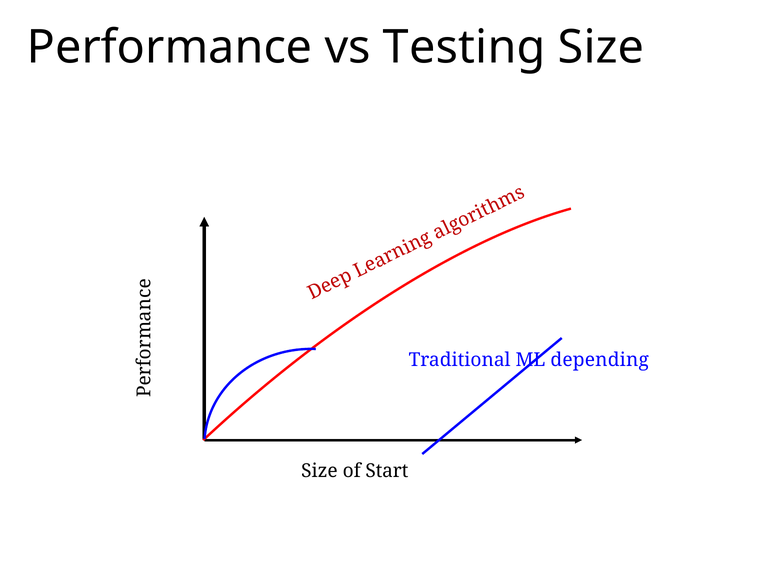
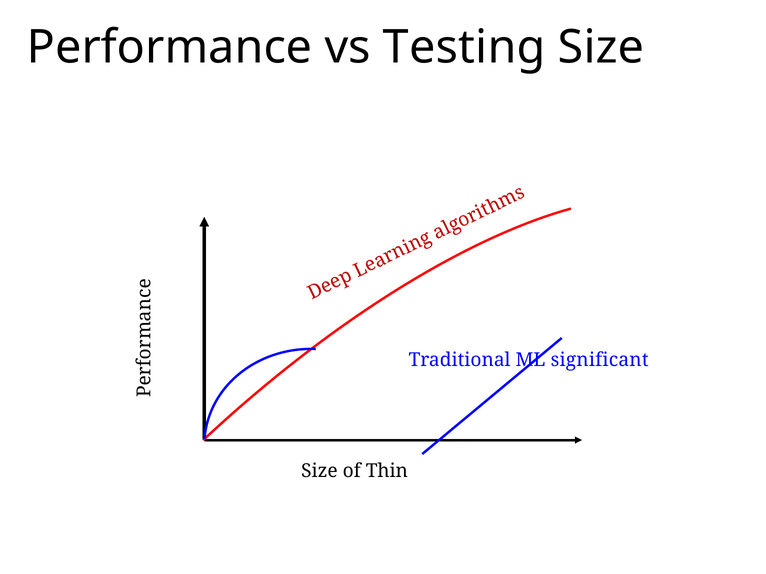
depending: depending -> significant
Start: Start -> Thin
